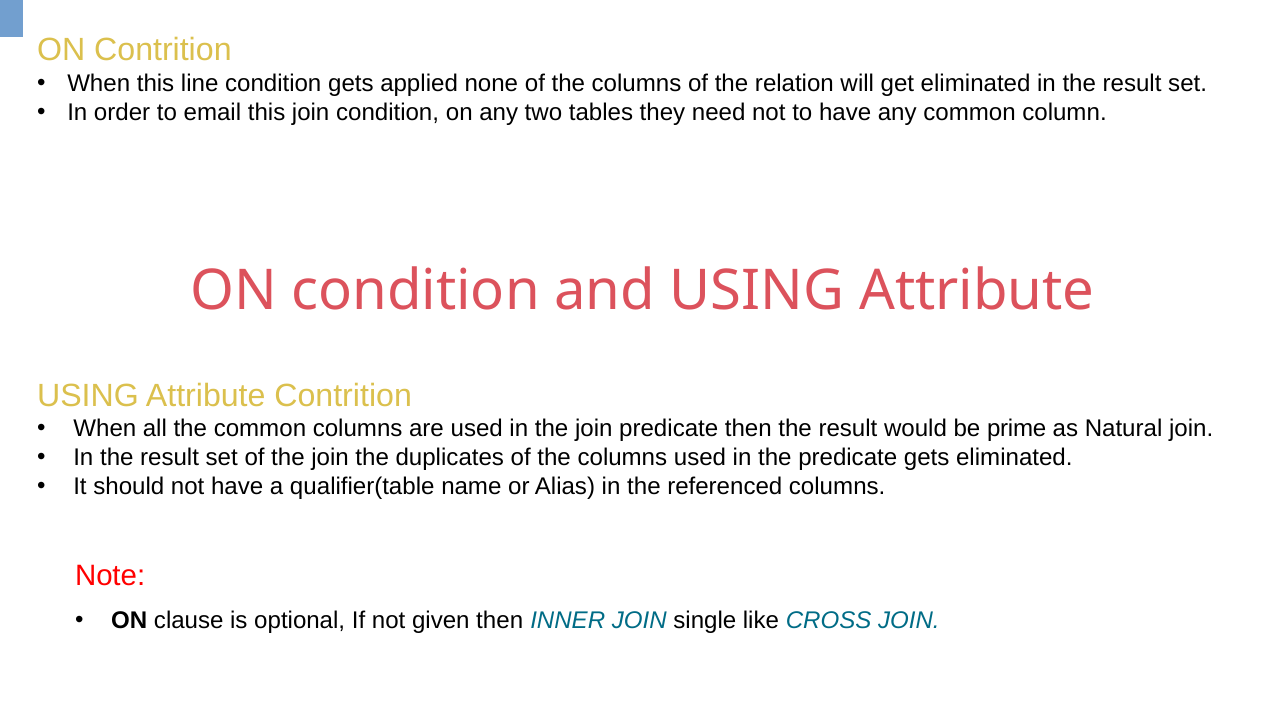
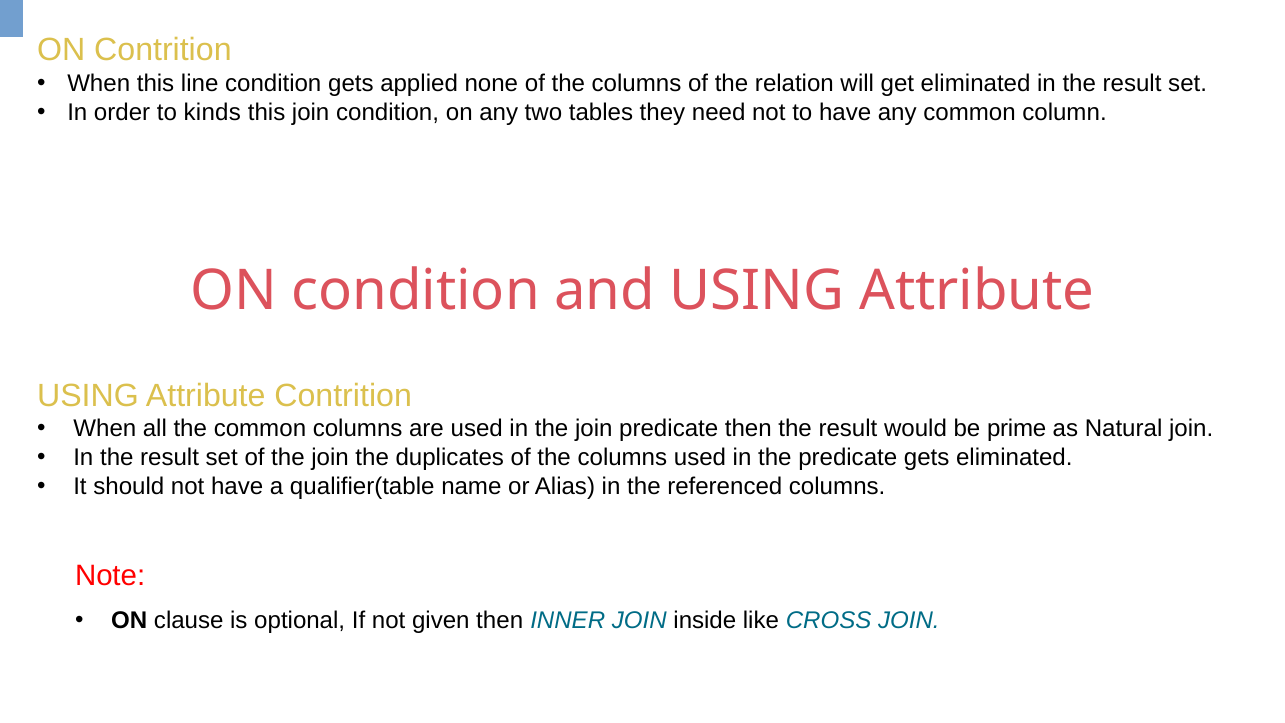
email: email -> kinds
single: single -> inside
